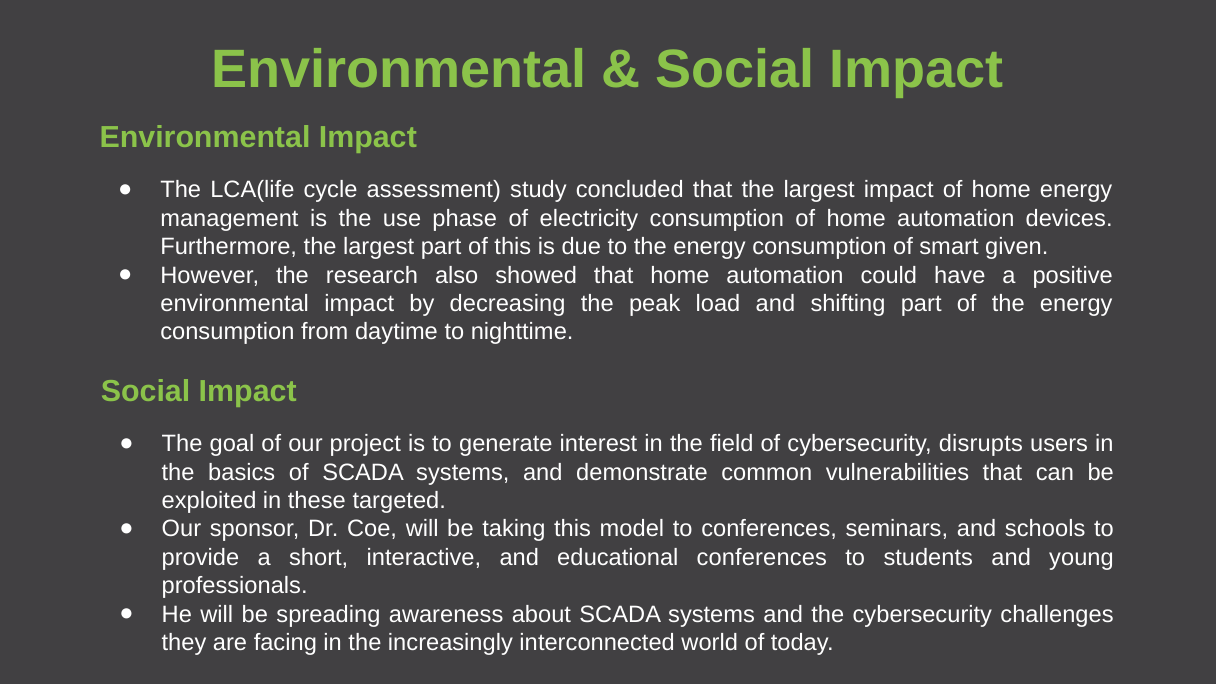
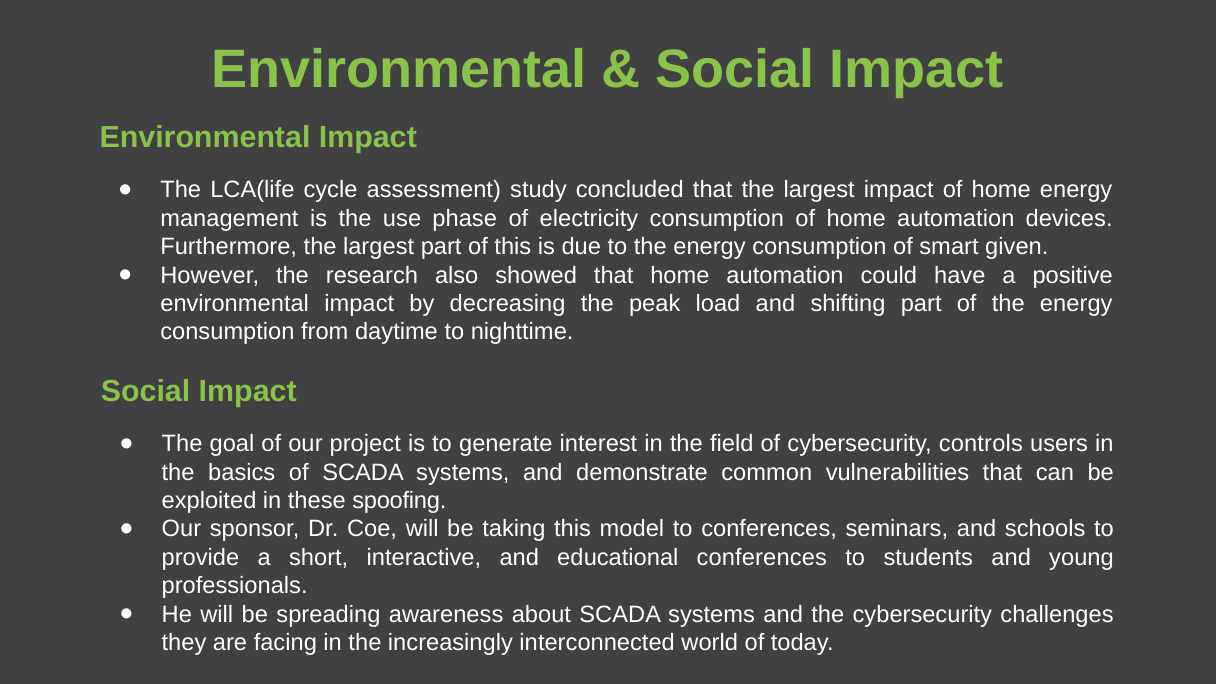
disrupts: disrupts -> controls
targeted: targeted -> spoofing
